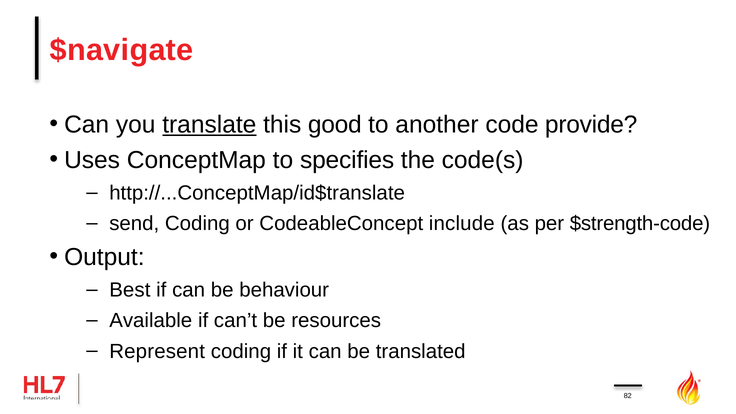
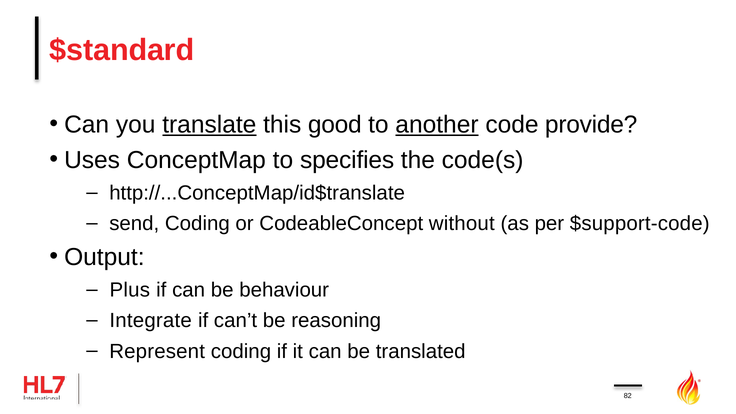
$navigate: $navigate -> $standard
another underline: none -> present
include: include -> without
$strength-code: $strength-code -> $support-code
Best: Best -> Plus
Available: Available -> Integrate
resources: resources -> reasoning
